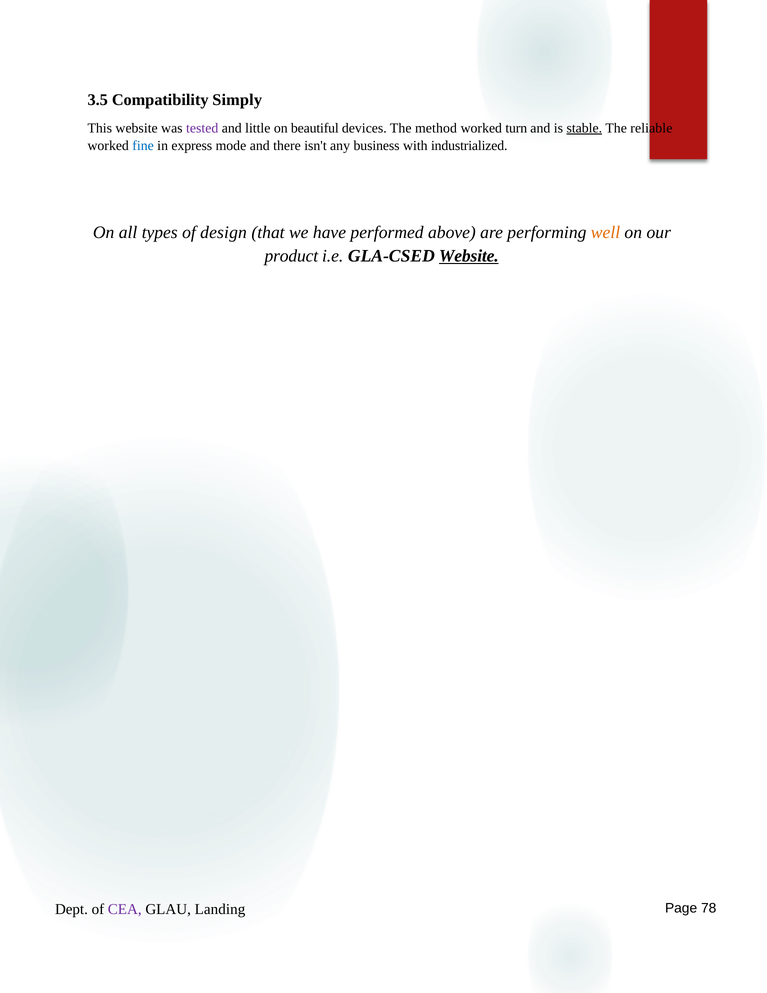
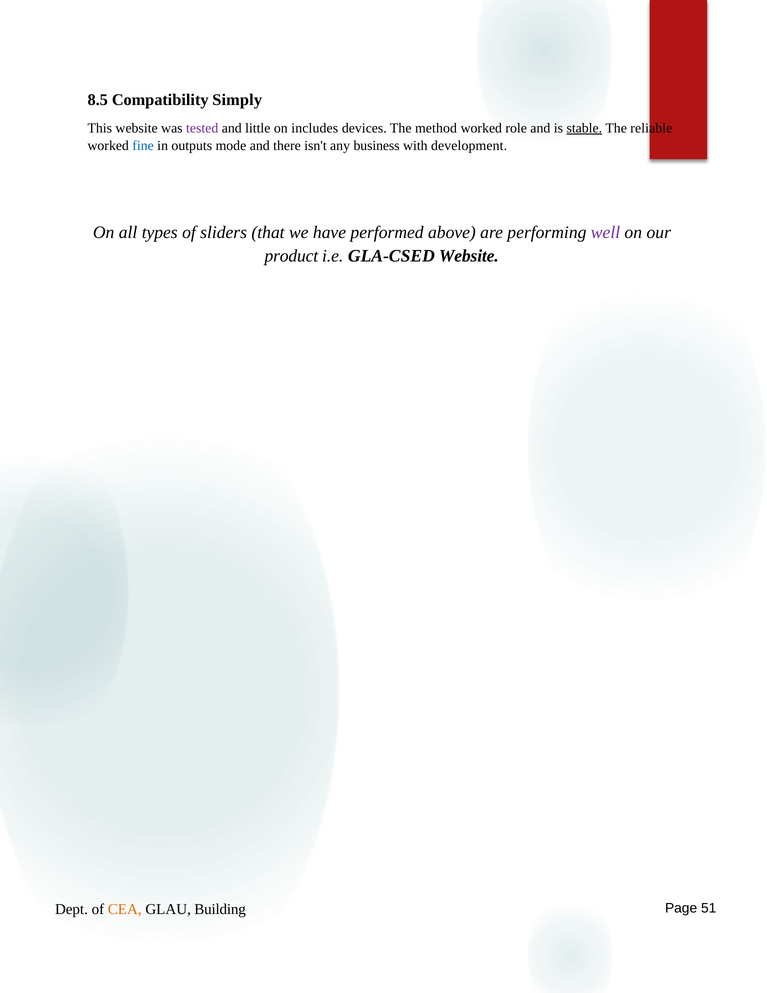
3.5: 3.5 -> 8.5
beautiful: beautiful -> includes
turn: turn -> role
express: express -> outputs
industrialized: industrialized -> development
design: design -> sliders
well colour: orange -> purple
Website at (469, 256) underline: present -> none
CEA colour: purple -> orange
Landing: Landing -> Building
78: 78 -> 51
